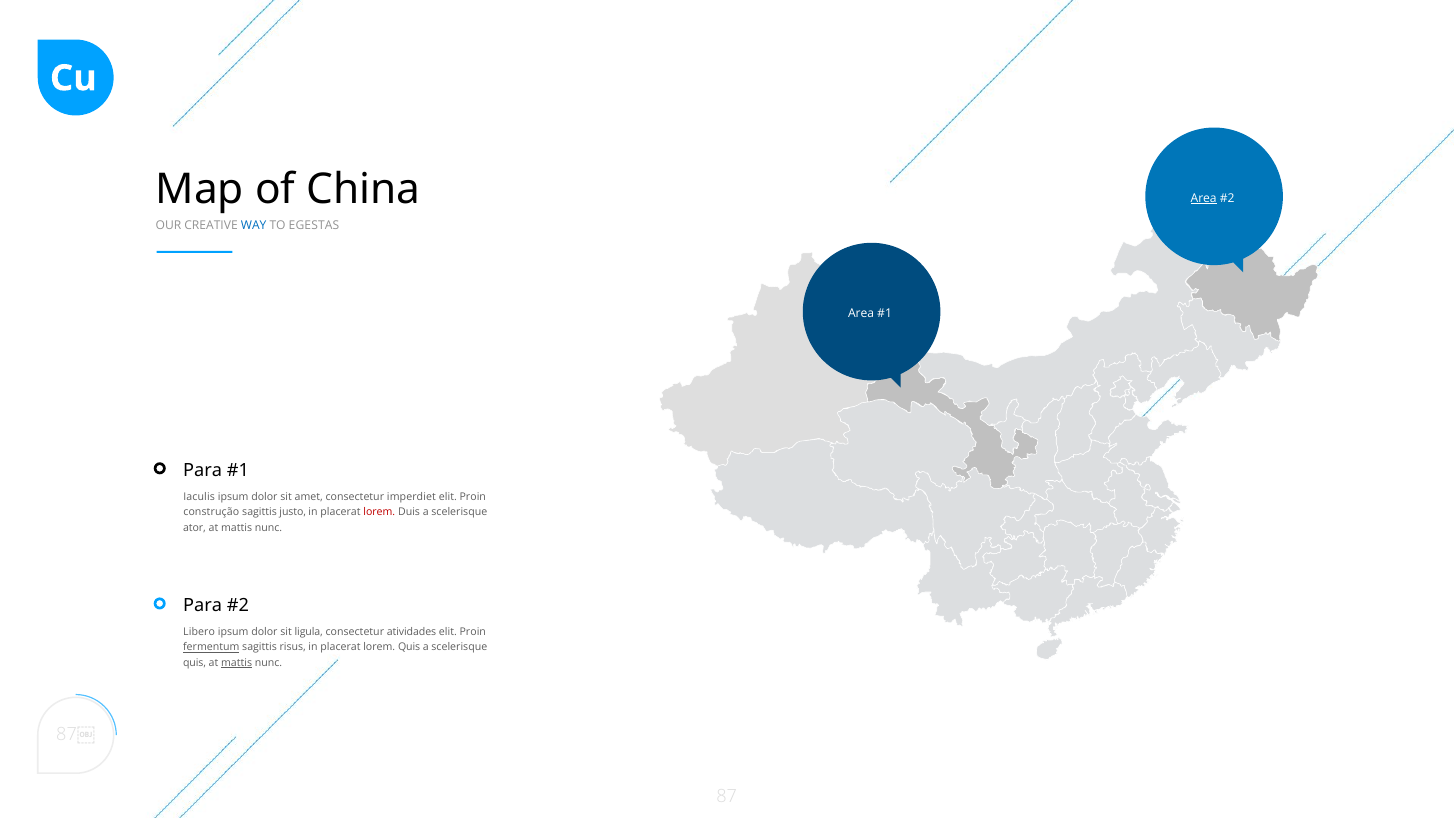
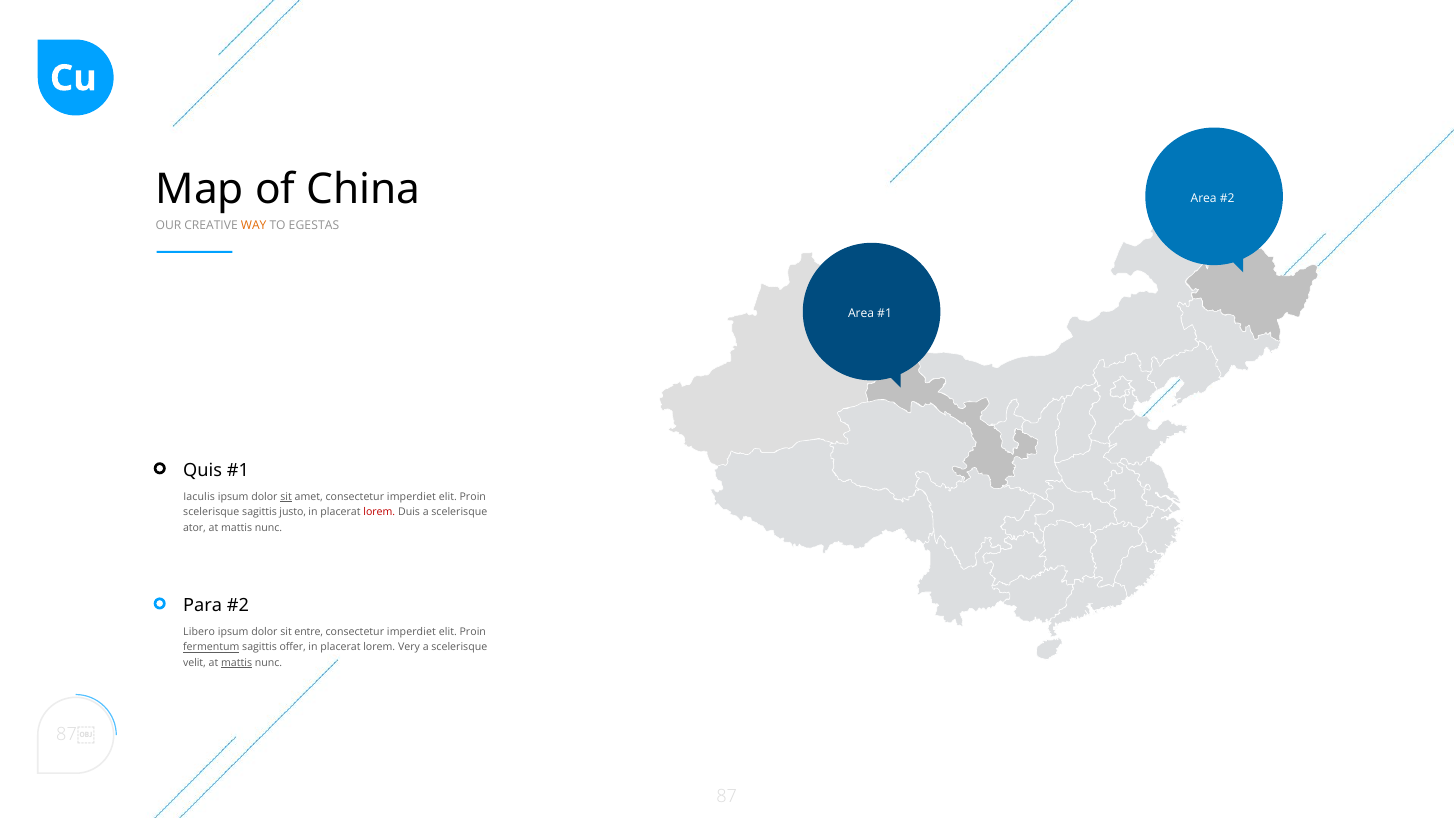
Area at (1204, 198) underline: present -> none
WAY colour: blue -> orange
Para at (203, 470): Para -> Quis
sit at (286, 497) underline: none -> present
construção at (211, 512): construção -> scelerisque
ligula: ligula -> entre
atividades at (412, 632): atividades -> imperdiet
risus: risus -> offer
lorem Quis: Quis -> Very
quis at (195, 663): quis -> velit
